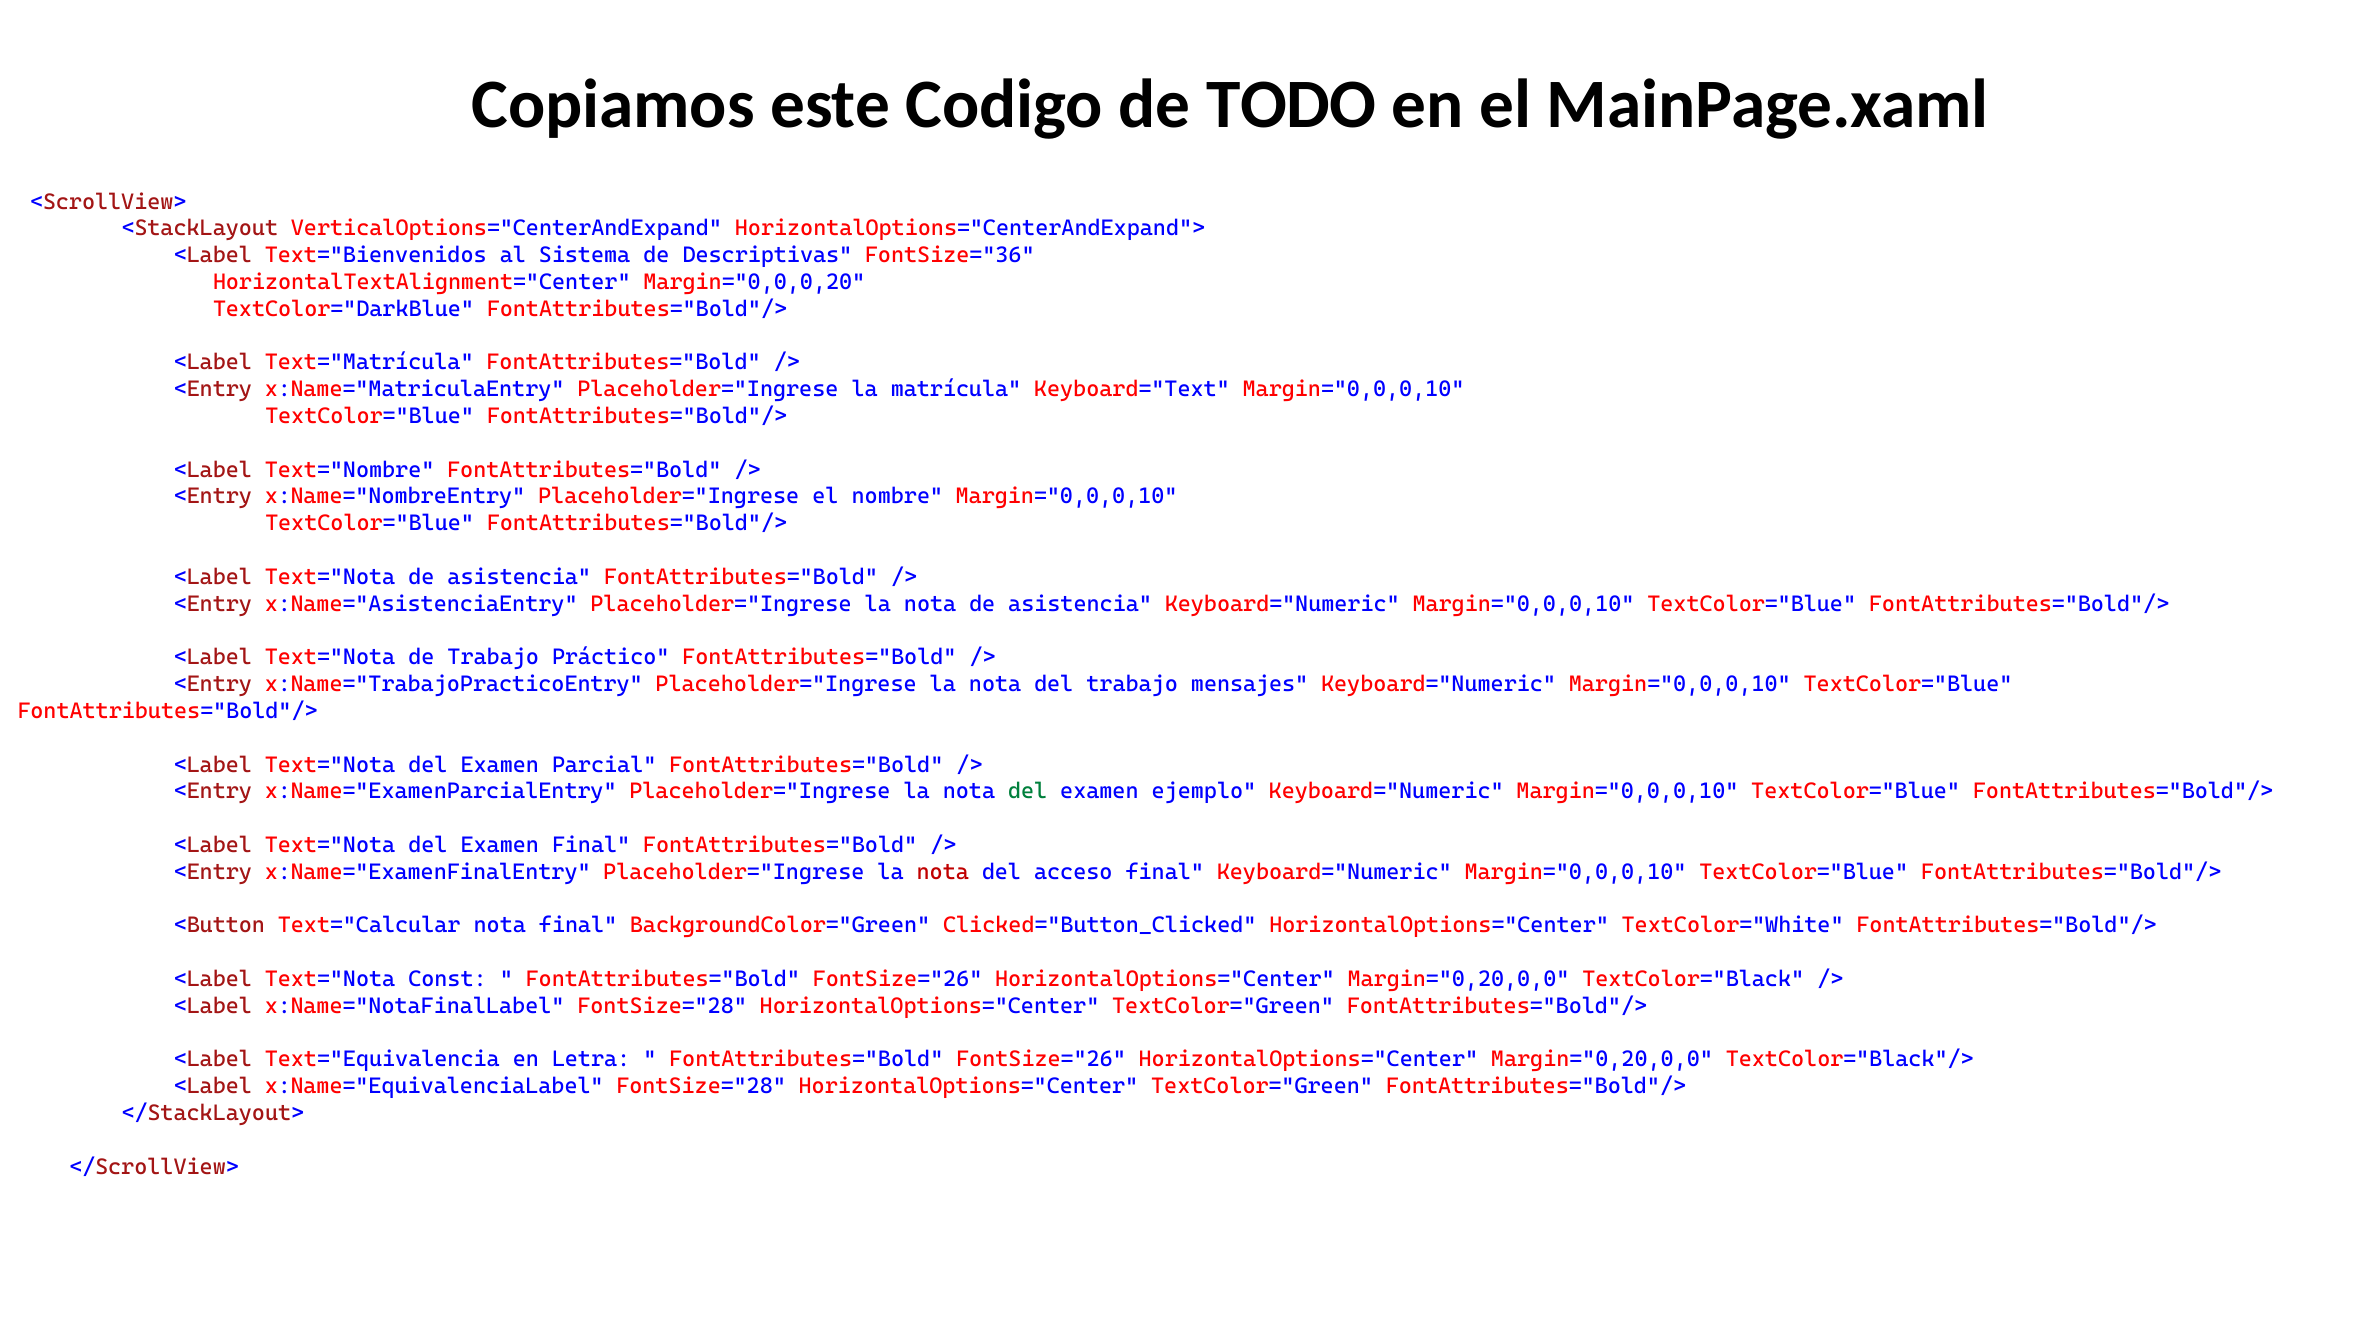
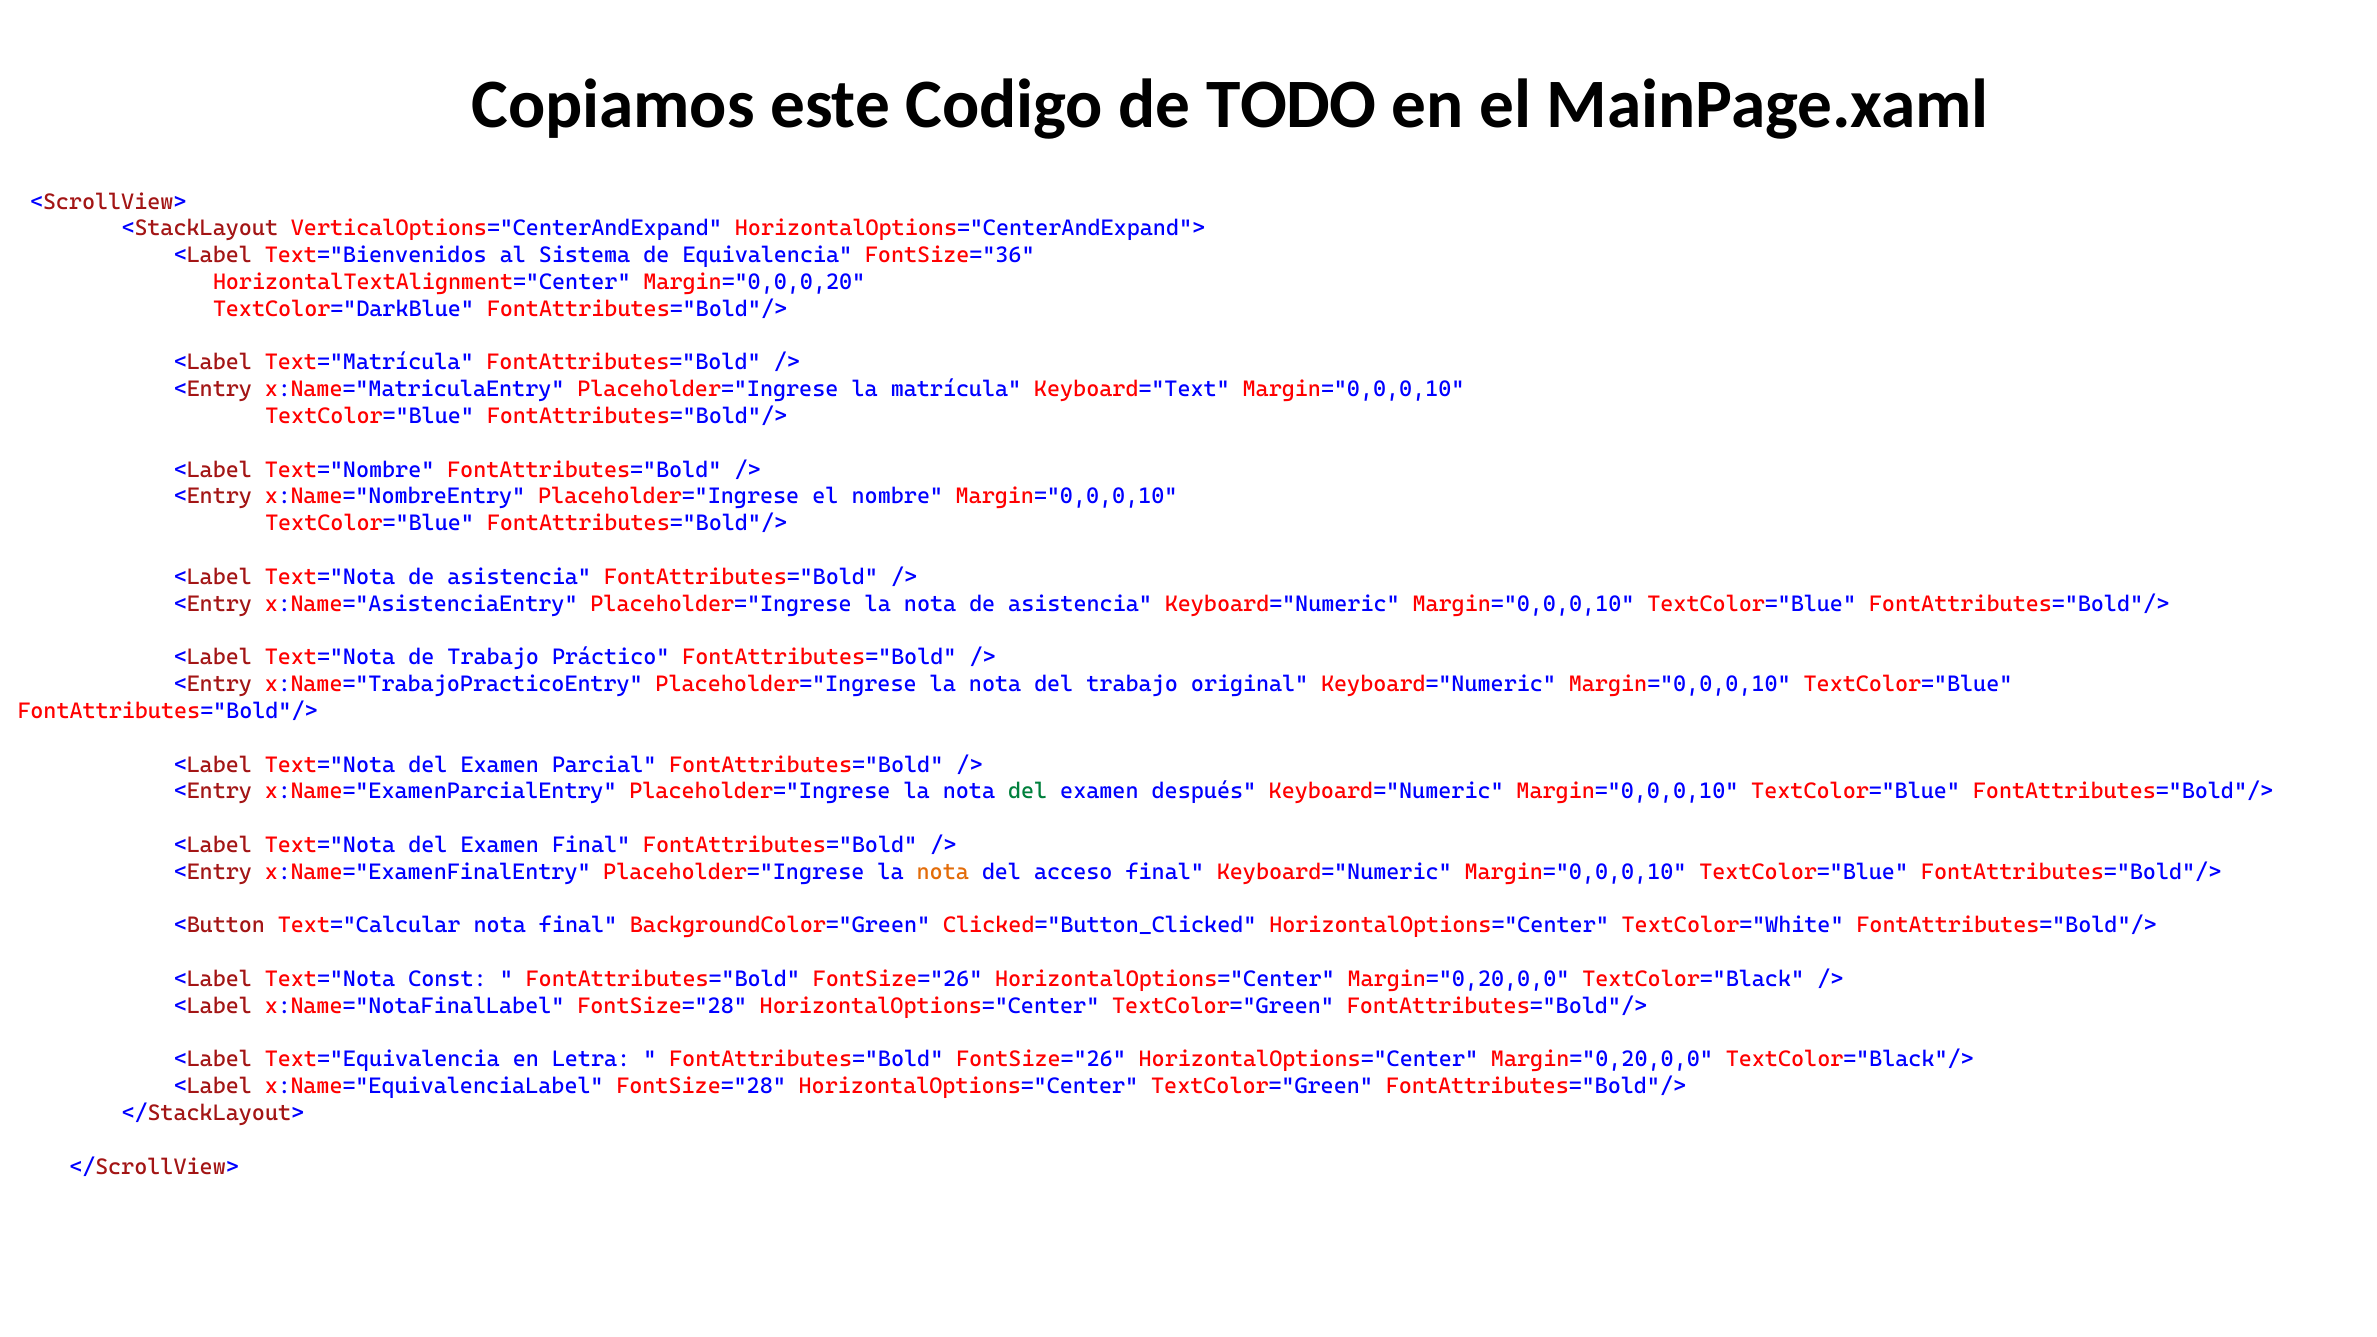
Descriptivas: Descriptivas -> Equivalencia
mensajes: mensajes -> original
ejemplo: ejemplo -> después
nota at (943, 872) colour: red -> orange
